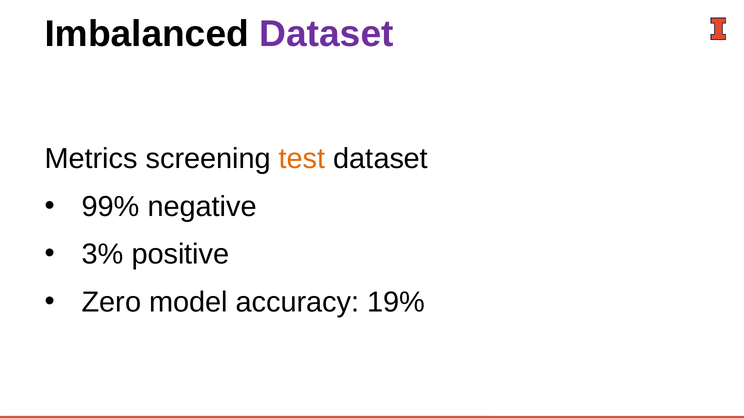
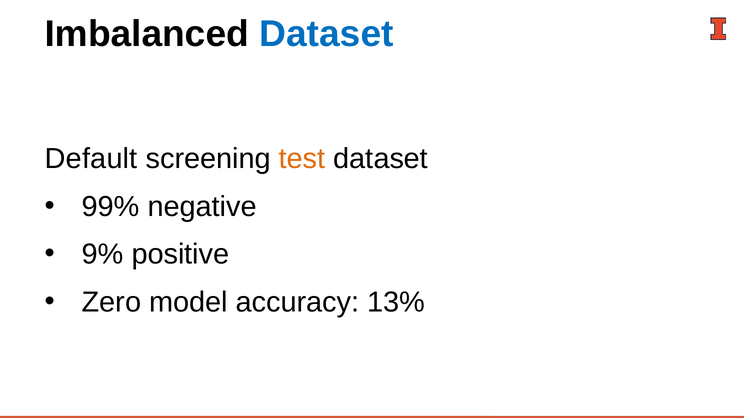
Dataset at (326, 34) colour: purple -> blue
Metrics: Metrics -> Default
3%: 3% -> 9%
19%: 19% -> 13%
